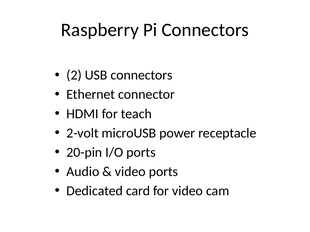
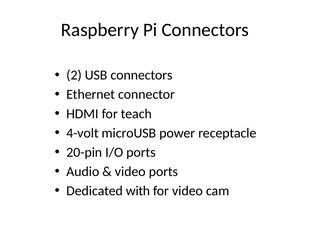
2-volt: 2-volt -> 4-volt
card: card -> with
